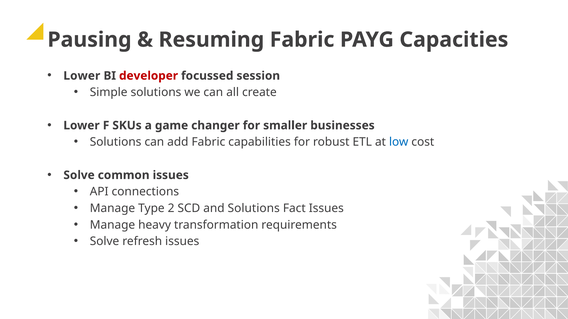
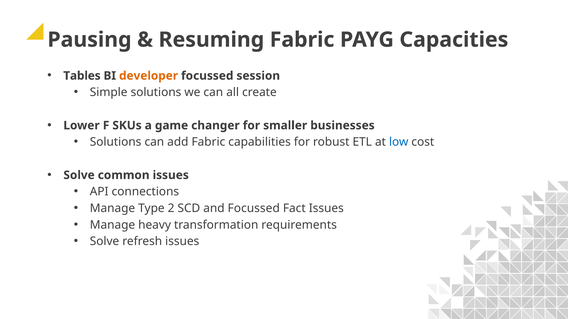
Lower at (82, 76): Lower -> Tables
developer colour: red -> orange
and Solutions: Solutions -> Focussed
